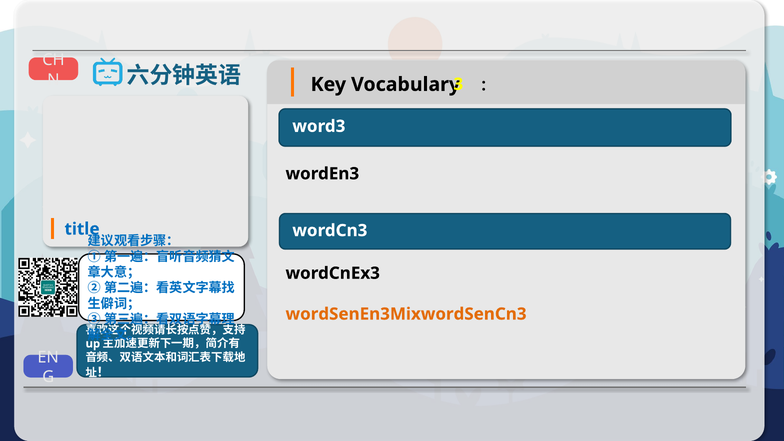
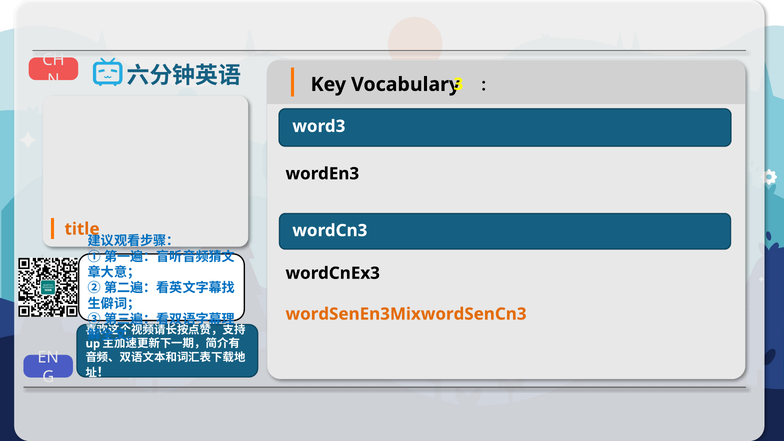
title colour: blue -> orange
